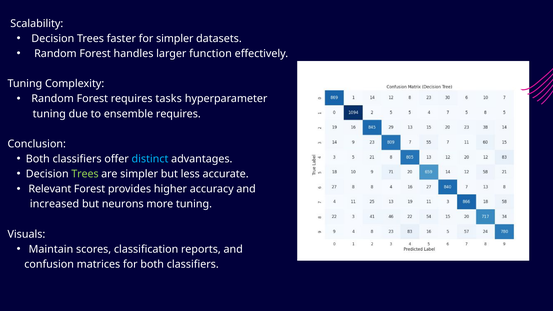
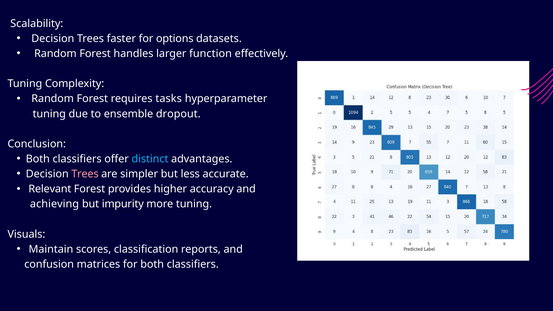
for simpler: simpler -> options
ensemble requires: requires -> dropout
Trees at (85, 174) colour: light green -> pink
increased: increased -> achieving
neurons: neurons -> impurity
